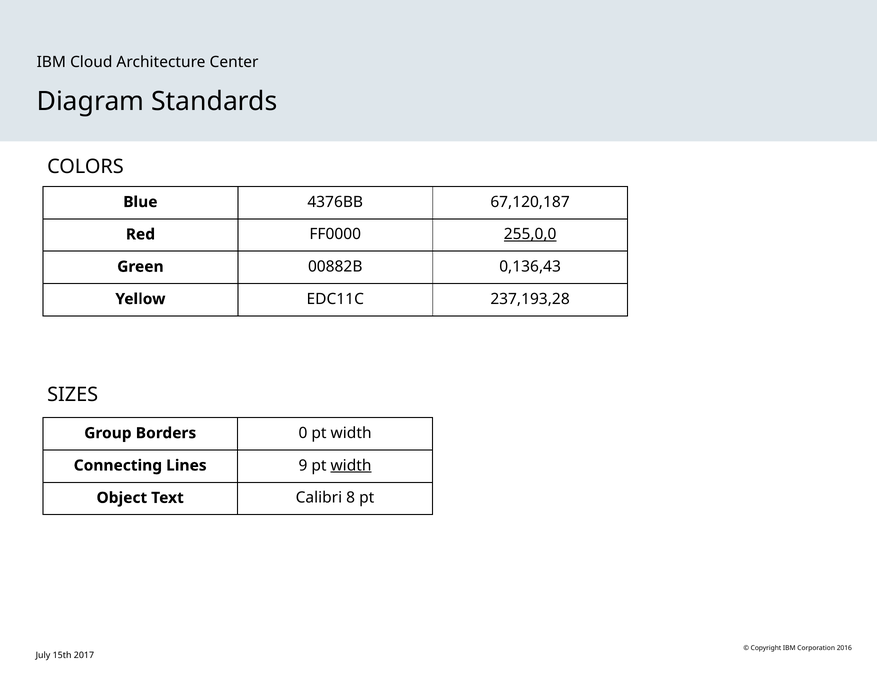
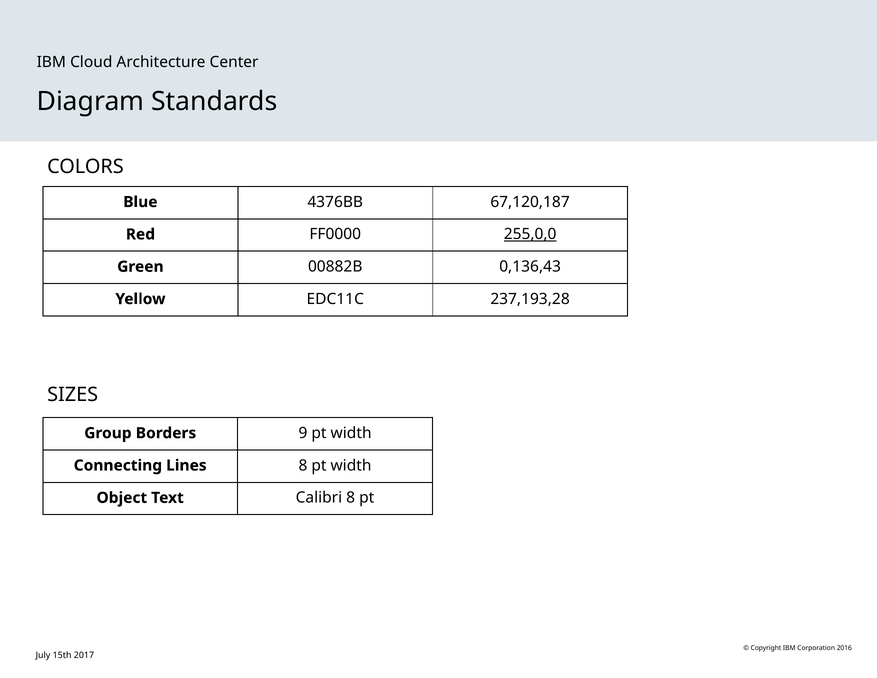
0: 0 -> 9
Lines 9: 9 -> 8
width at (351, 465) underline: present -> none
